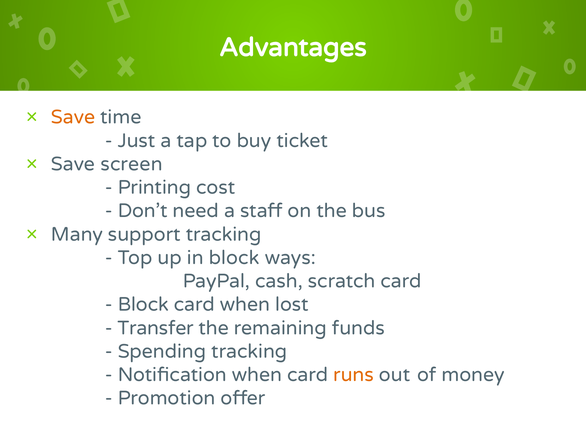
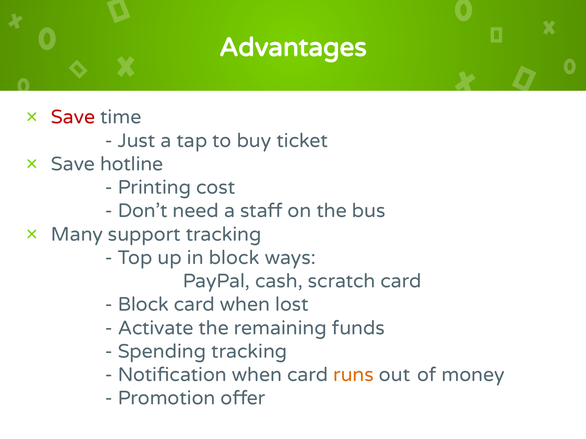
Save at (73, 117) colour: orange -> red
screen: screen -> hotline
Transfer: Transfer -> Activate
